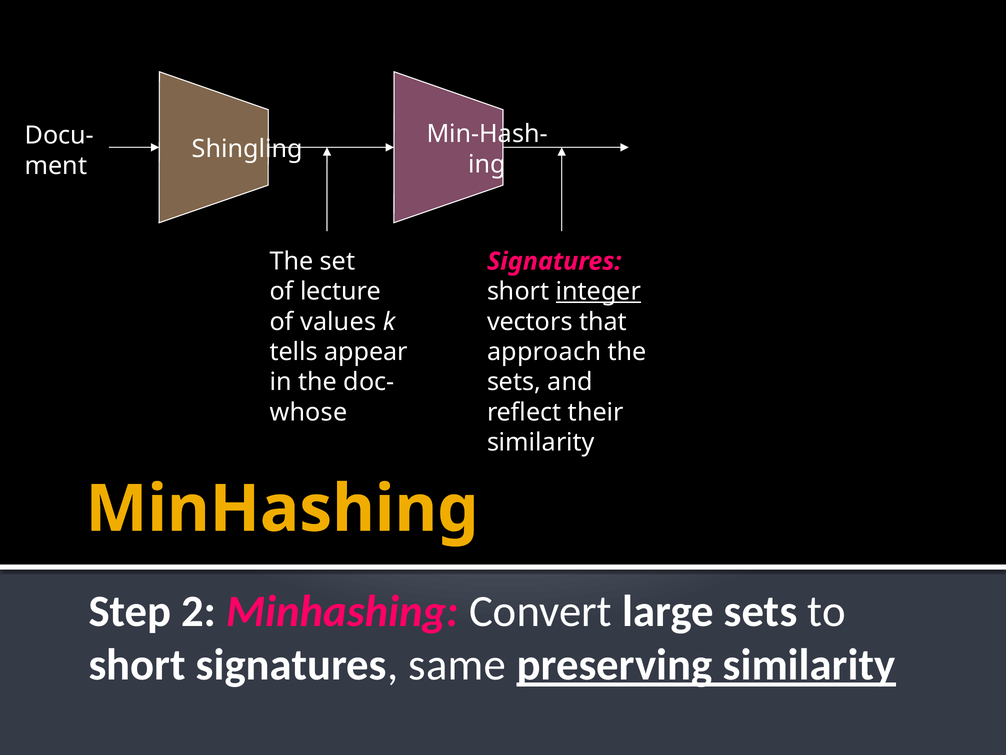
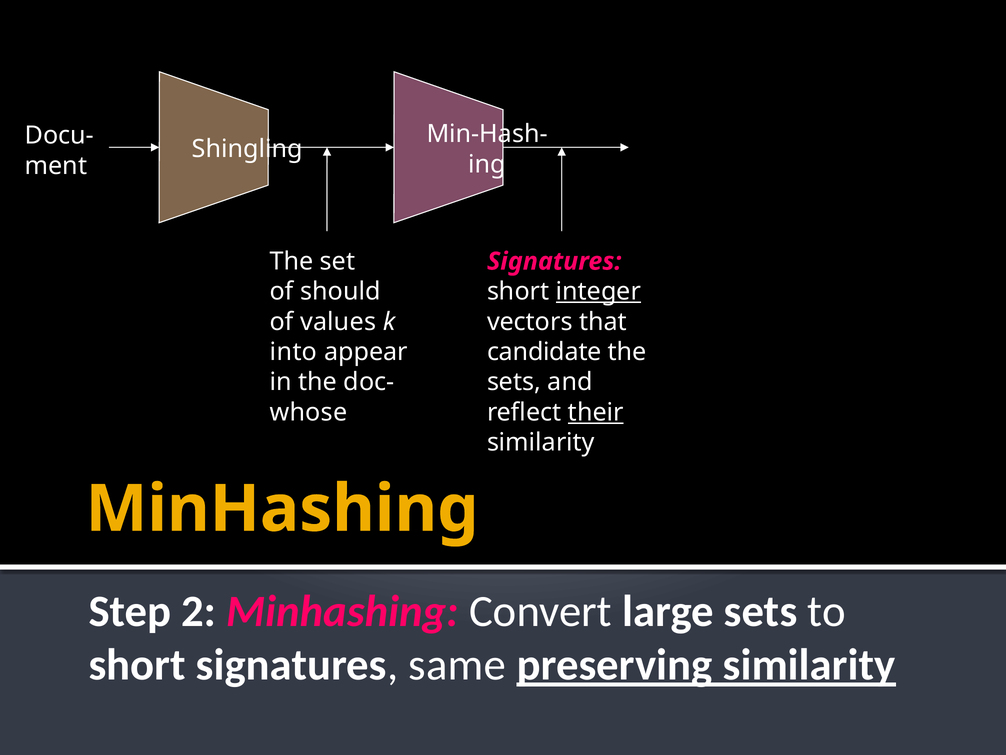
lecture: lecture -> should
tells: tells -> into
approach: approach -> candidate
their underline: none -> present
